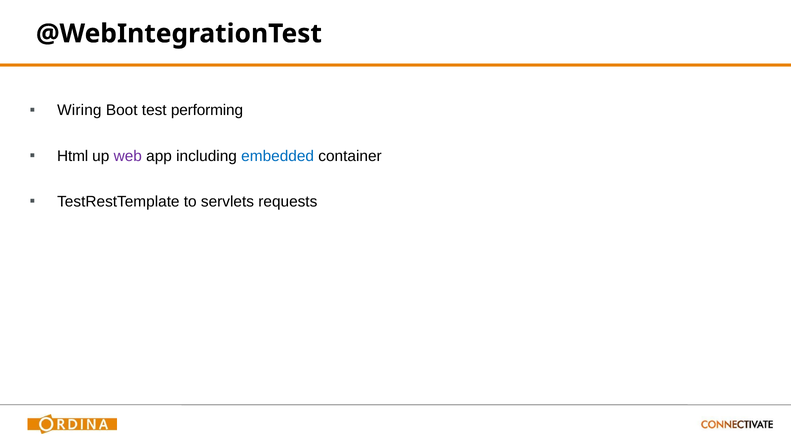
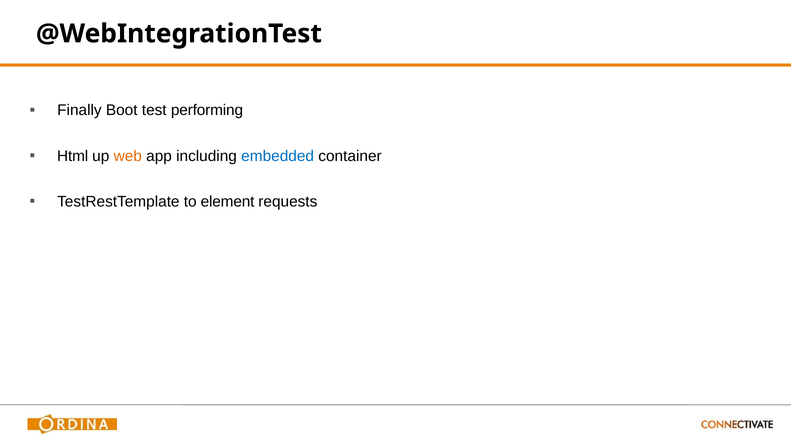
Wiring: Wiring -> Finally
web colour: purple -> orange
servlets: servlets -> element
